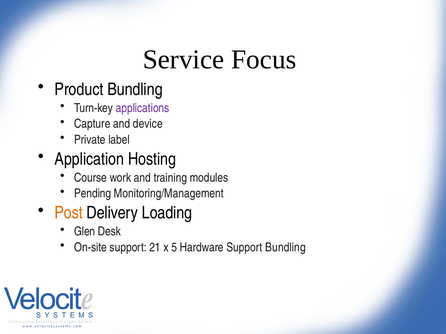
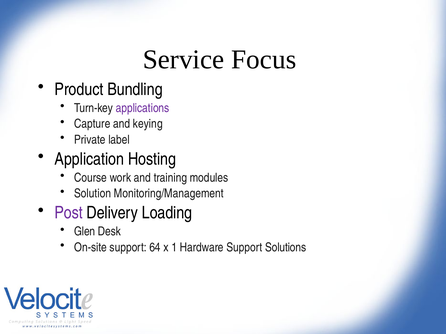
device: device -> keying
Pending: Pending -> Solution
Post colour: orange -> purple
21: 21 -> 64
5: 5 -> 1
Support Bundling: Bundling -> Solutions
